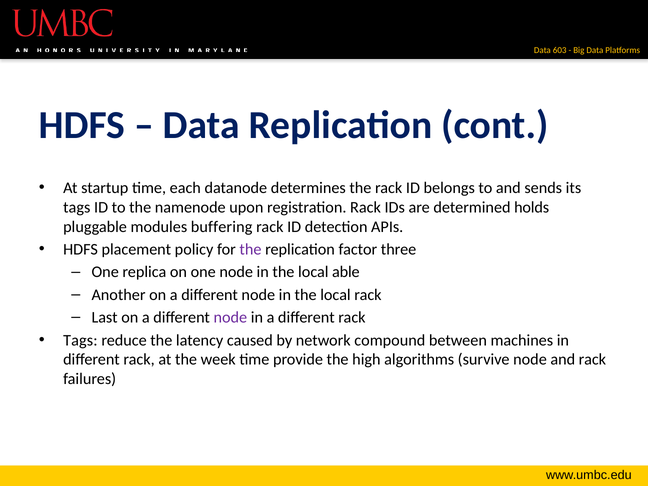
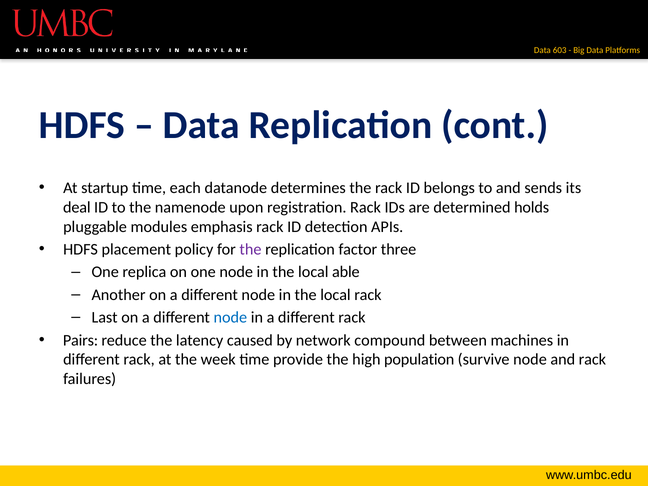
tags at (77, 207): tags -> deal
buffering: buffering -> emphasis
node at (230, 318) colour: purple -> blue
Tags at (80, 340): Tags -> Pairs
algorithms: algorithms -> population
